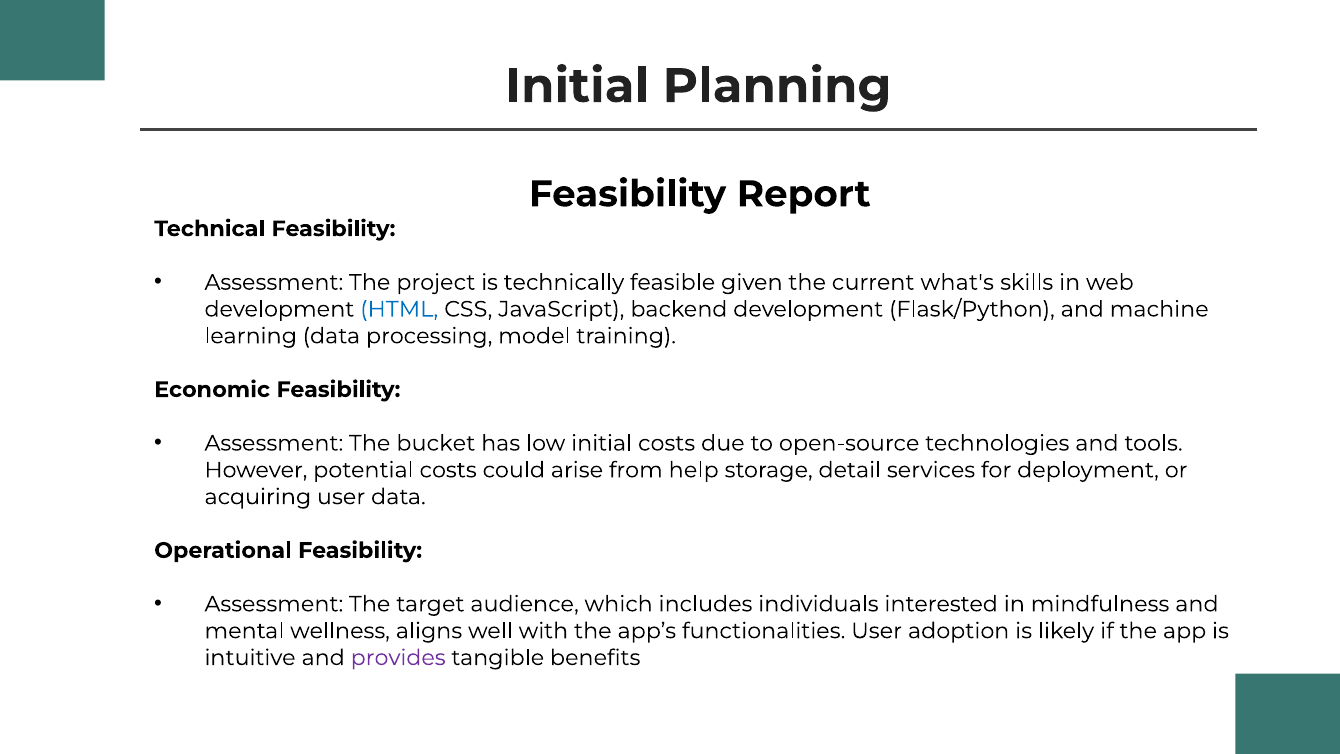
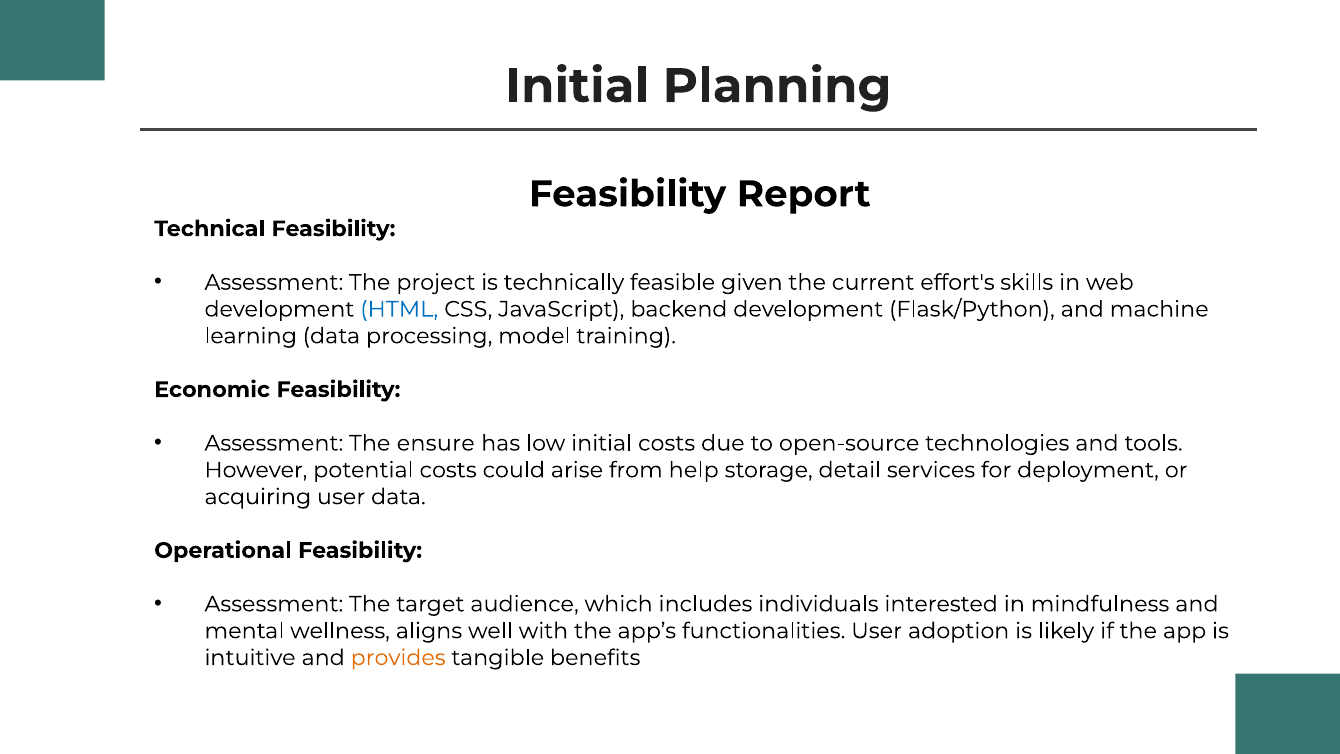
what's: what's -> effort's
bucket: bucket -> ensure
provides colour: purple -> orange
